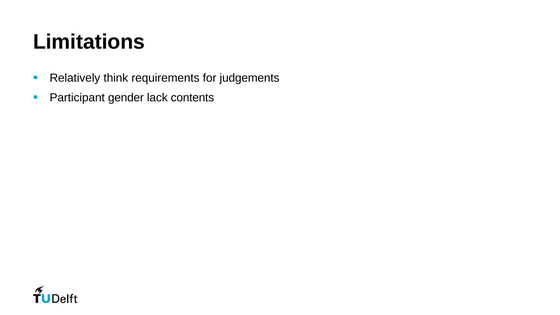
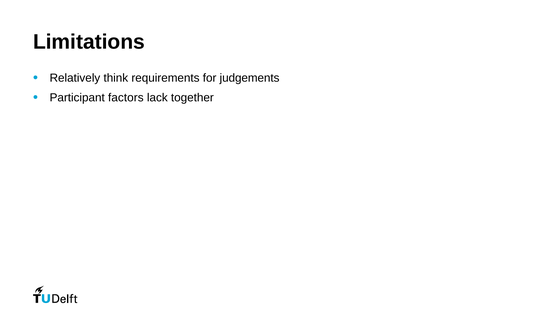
gender: gender -> factors
contents: contents -> together
